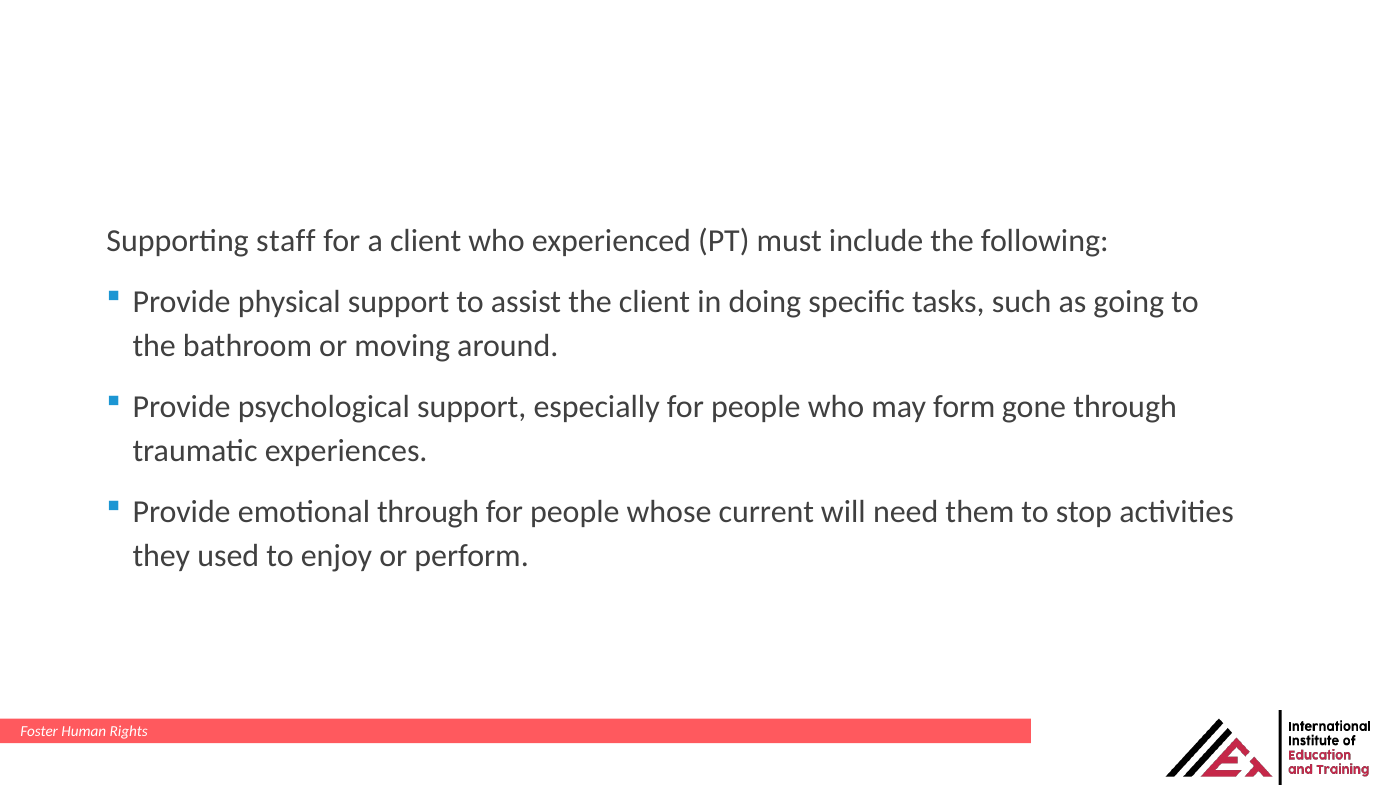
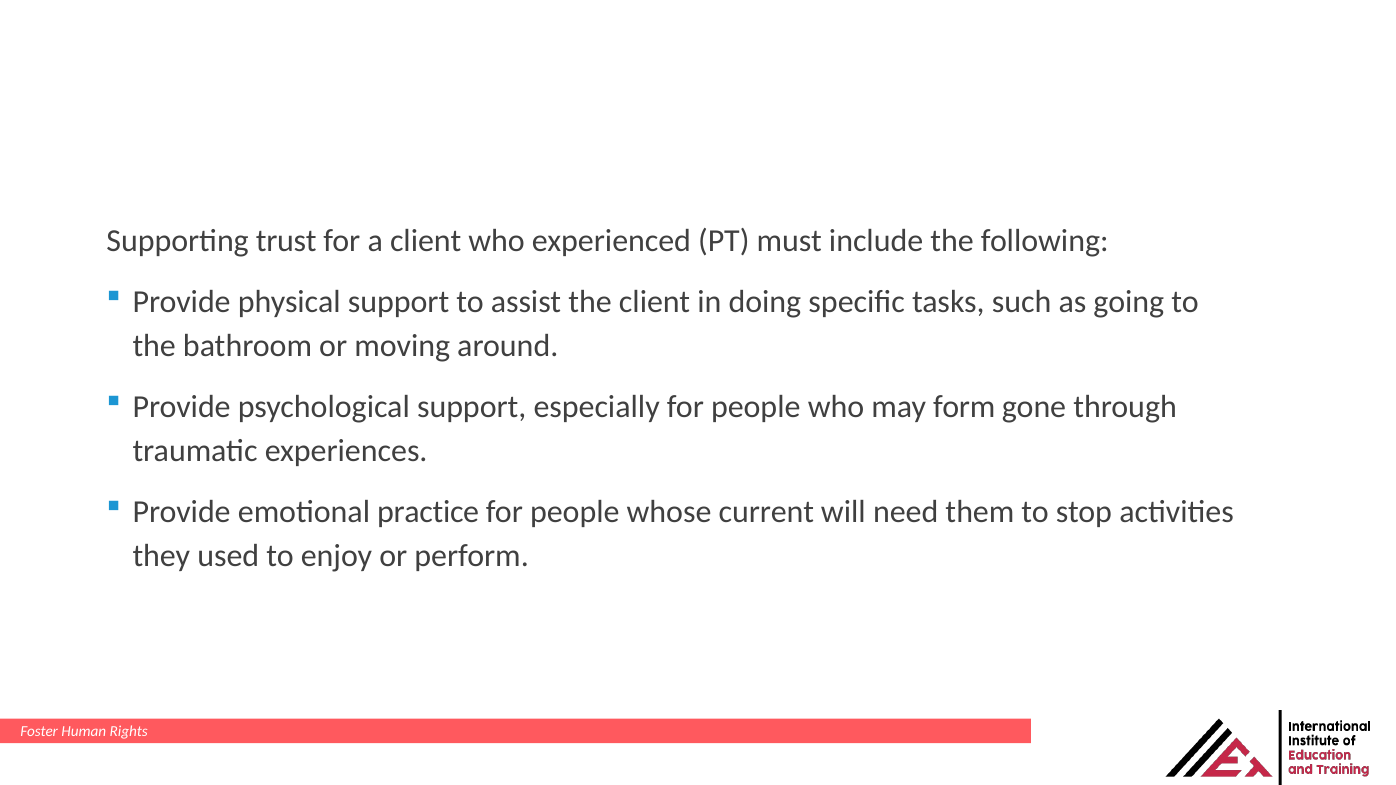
staff: staff -> trust
emotional through: through -> practice
